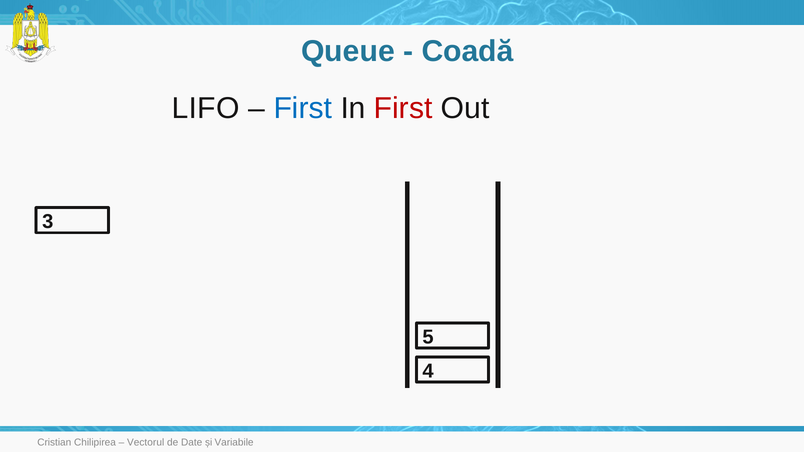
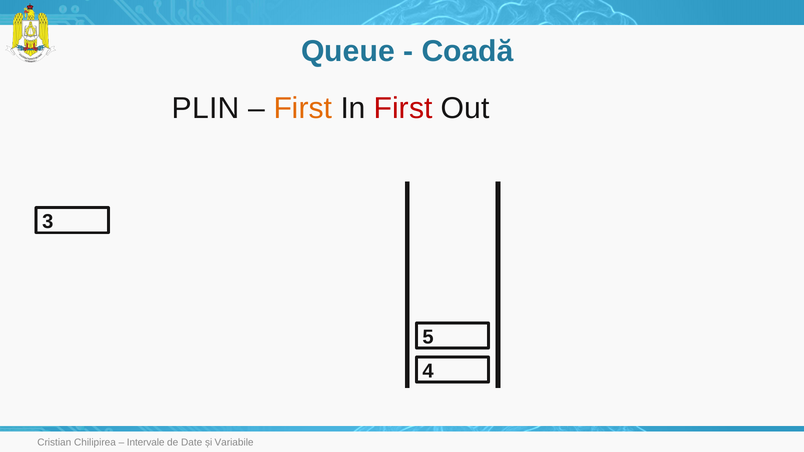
LIFO: LIFO -> PLIN
First at (303, 109) colour: blue -> orange
Vectorul: Vectorul -> Intervale
